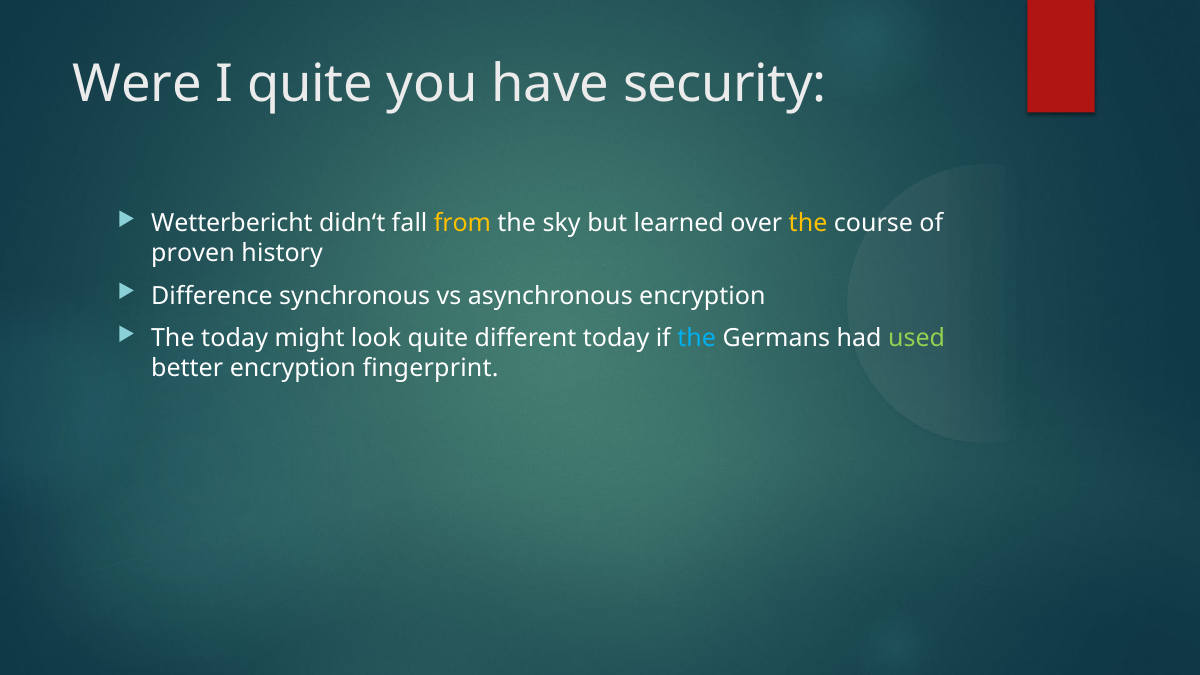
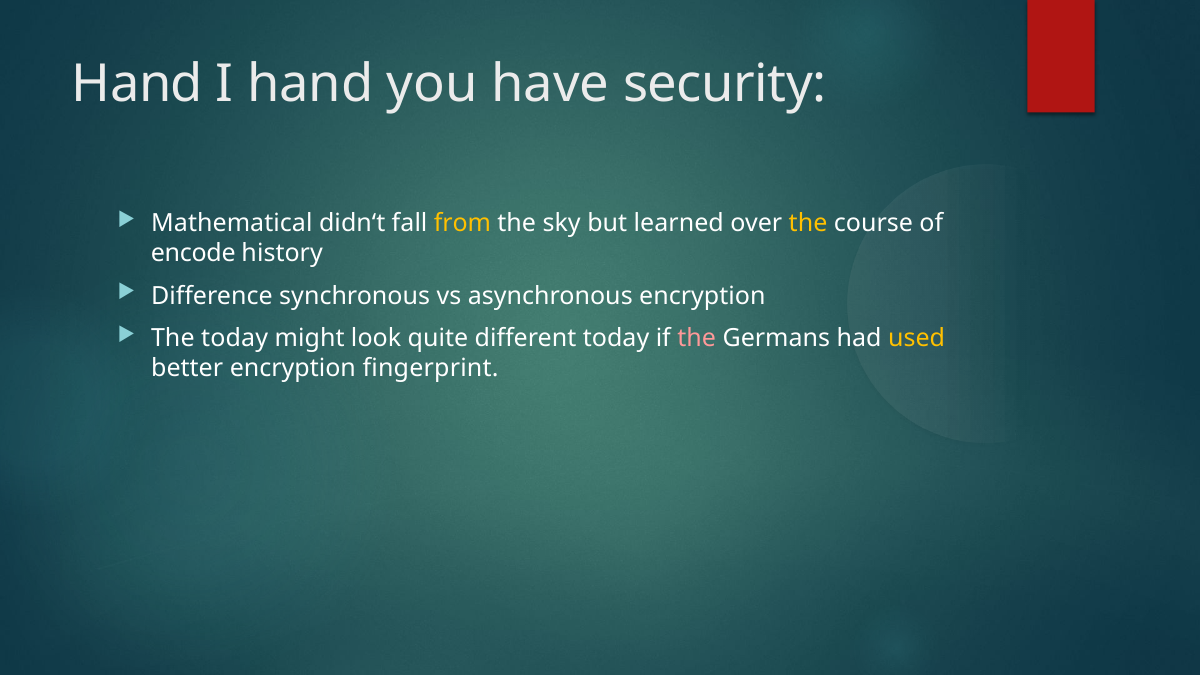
Were at (137, 84): Were -> Hand
I quite: quite -> hand
Wetterbericht: Wetterbericht -> Mathematical
proven: proven -> encode
the at (697, 338) colour: light blue -> pink
used colour: light green -> yellow
